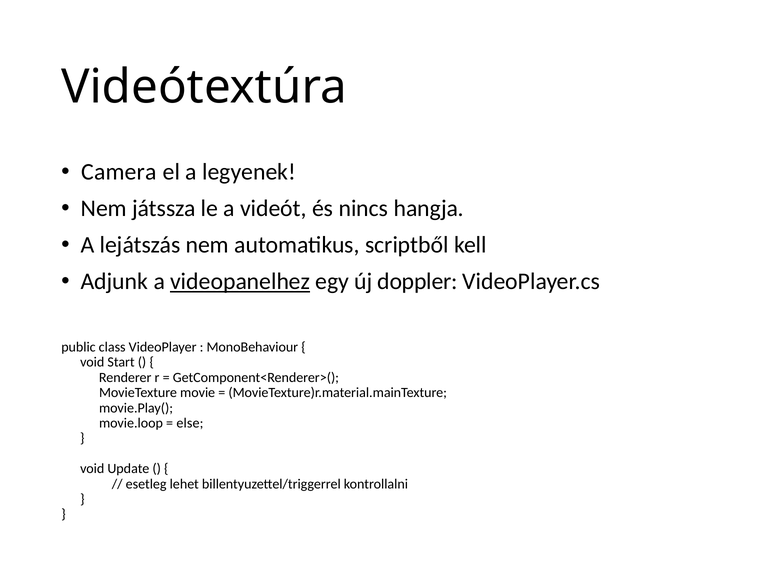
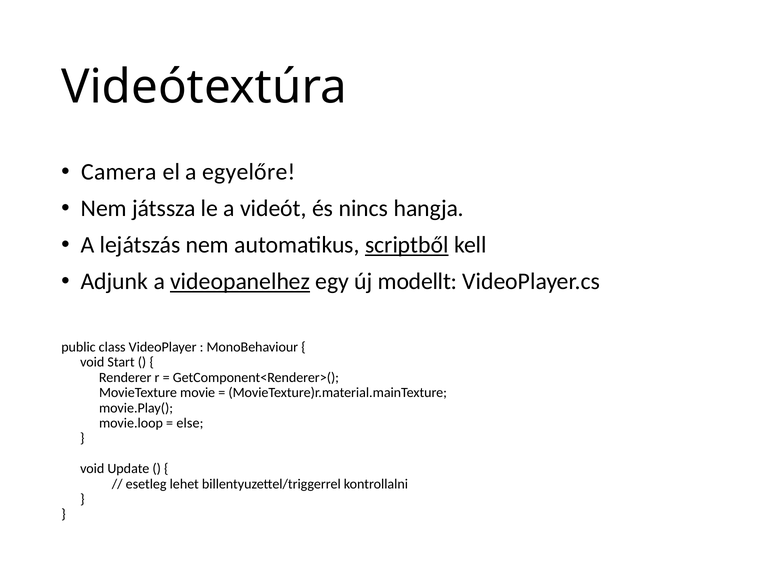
legyenek: legyenek -> egyelőre
scriptből underline: none -> present
doppler: doppler -> modellt
